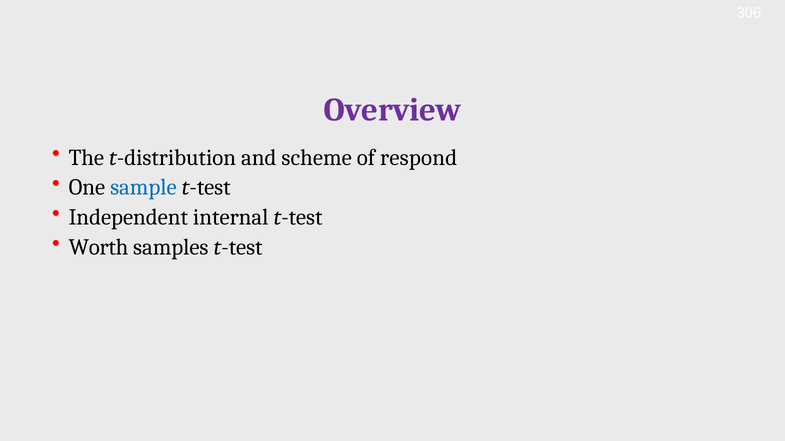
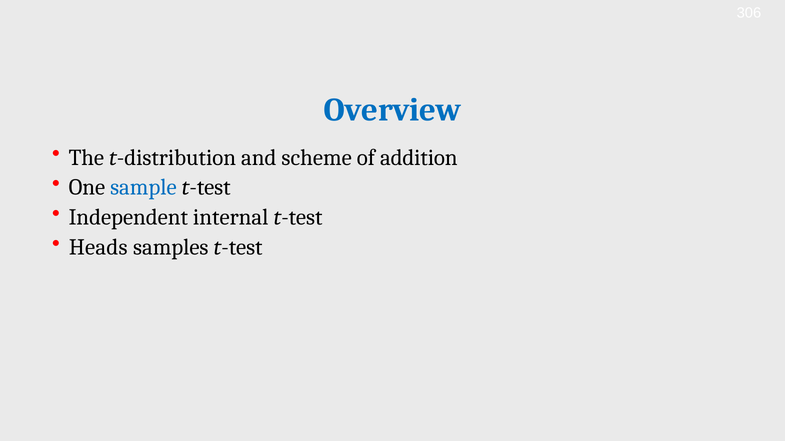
Overview colour: purple -> blue
respond: respond -> addition
Worth: Worth -> Heads
